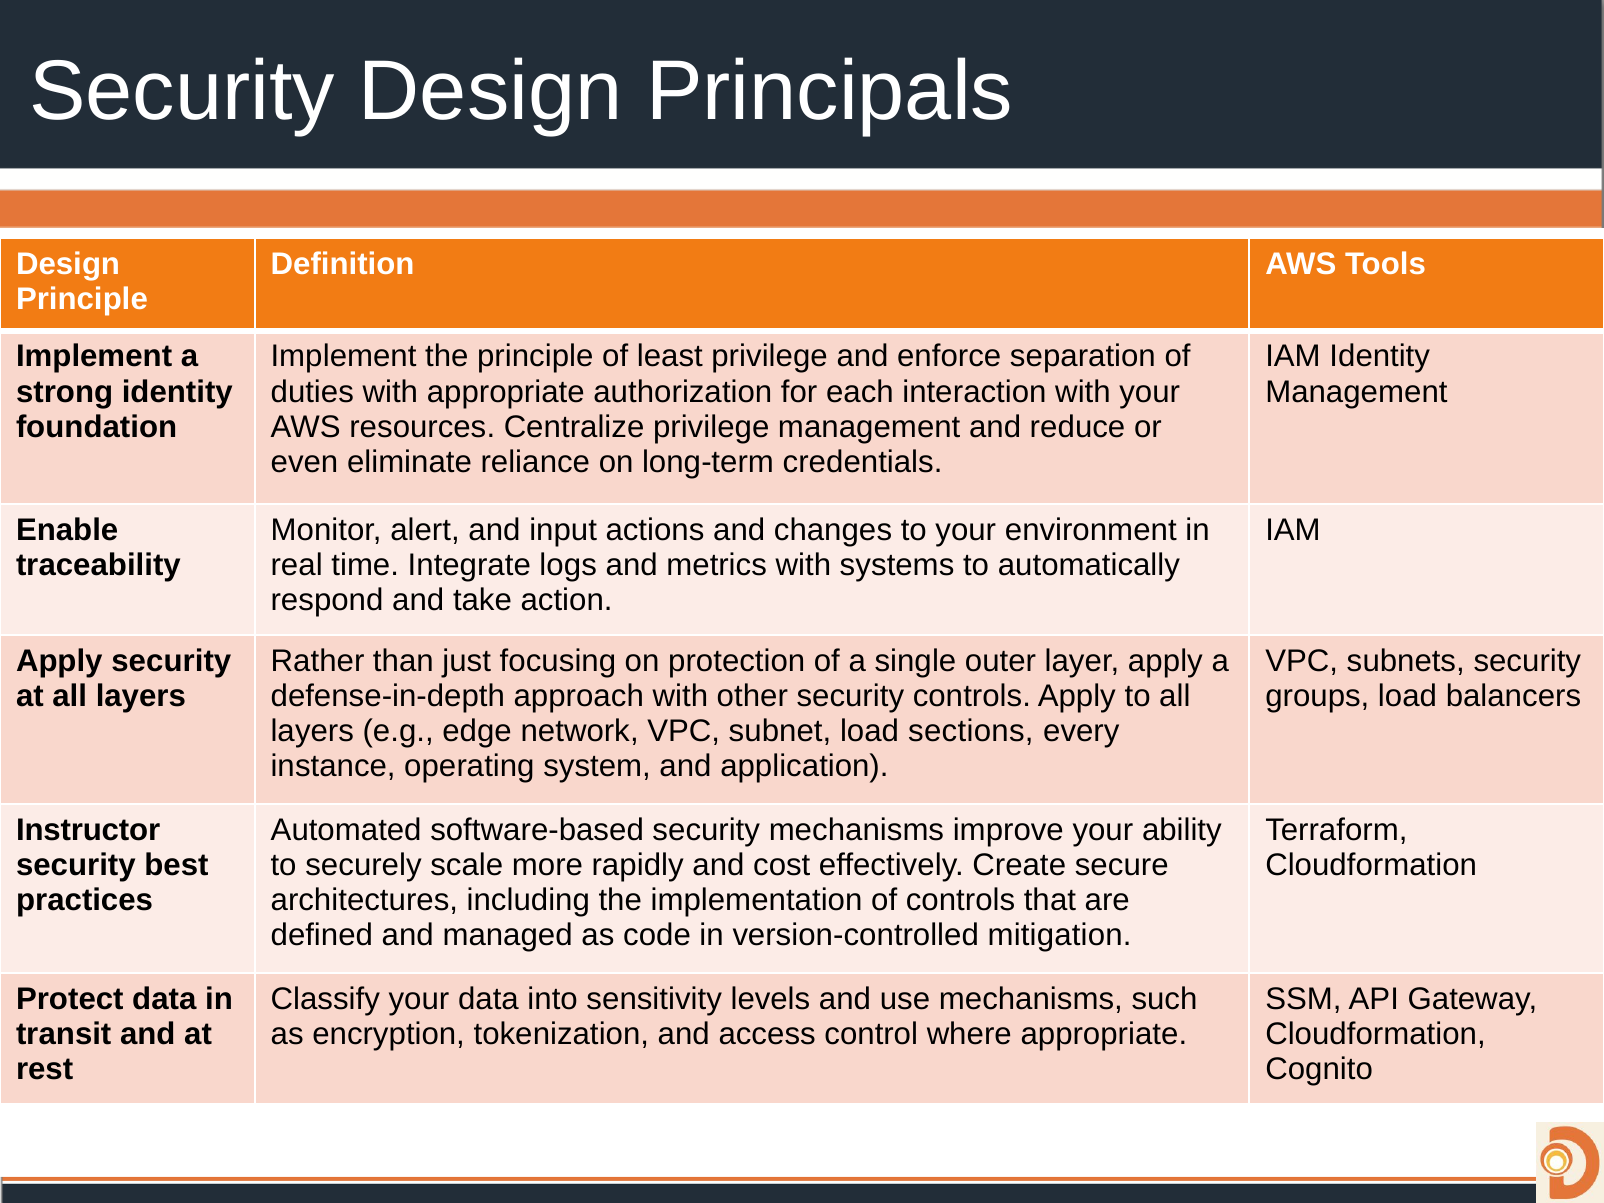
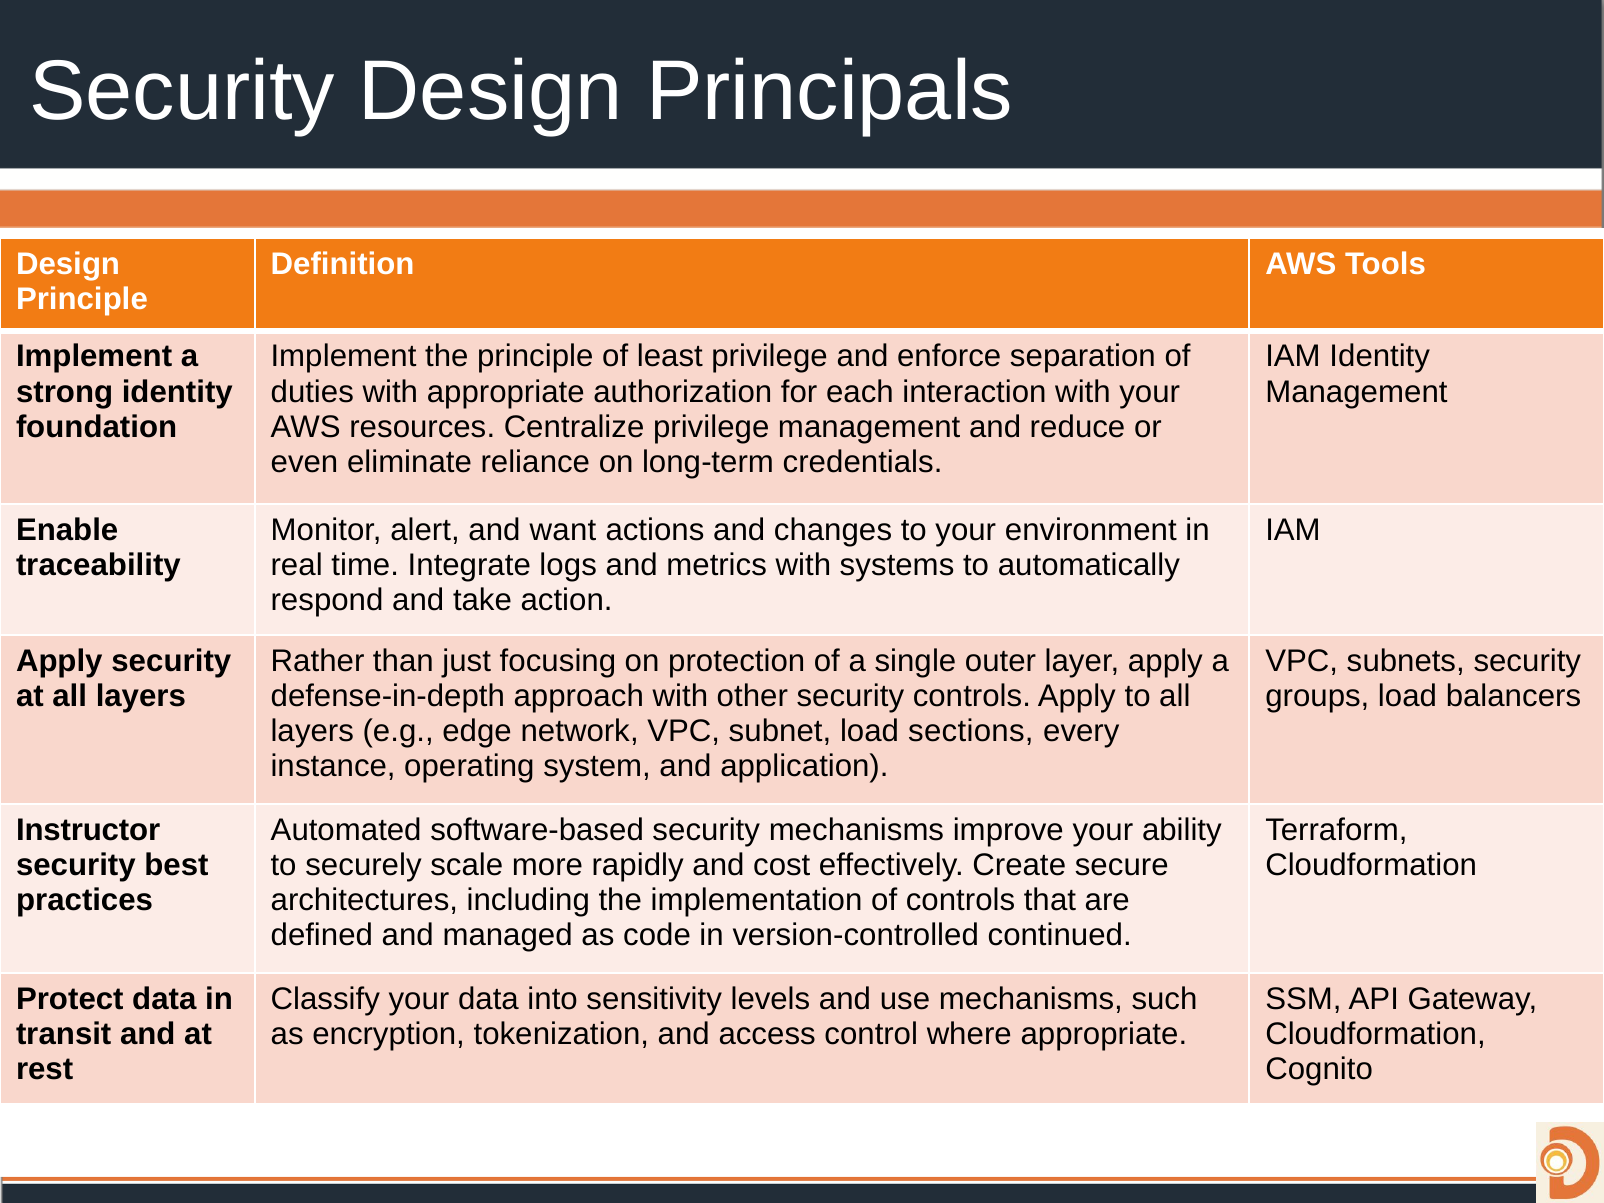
input: input -> want
mitigation: mitigation -> continued
